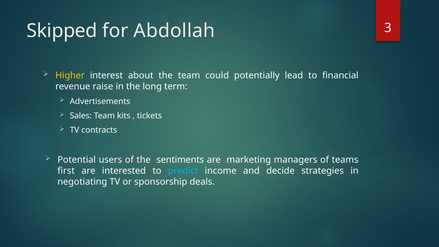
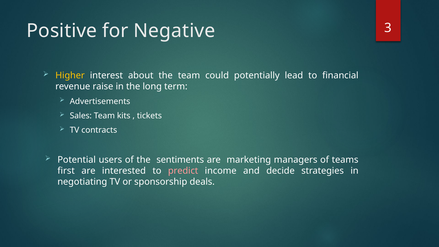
Skipped: Skipped -> Positive
Abdollah: Abdollah -> Negative
predict colour: light blue -> pink
